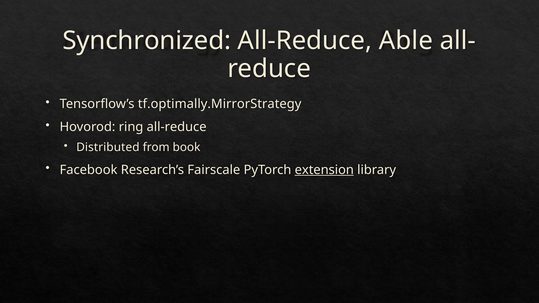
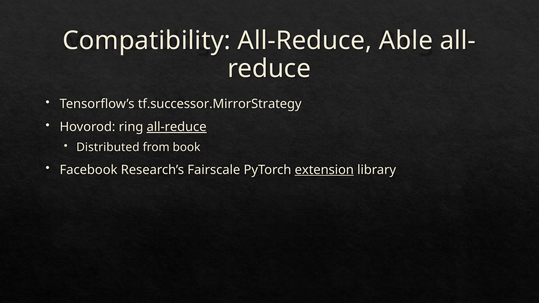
Synchronized: Synchronized -> Compatibility
tf.optimally.MirrorStrategy: tf.optimally.MirrorStrategy -> tf.successor.MirrorStrategy
all-reduce at (177, 127) underline: none -> present
